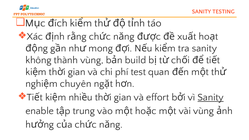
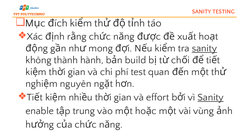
sanity at (204, 48) underline: none -> present
thành vùng: vùng -> hành
chuyên: chuyên -> nguyên
